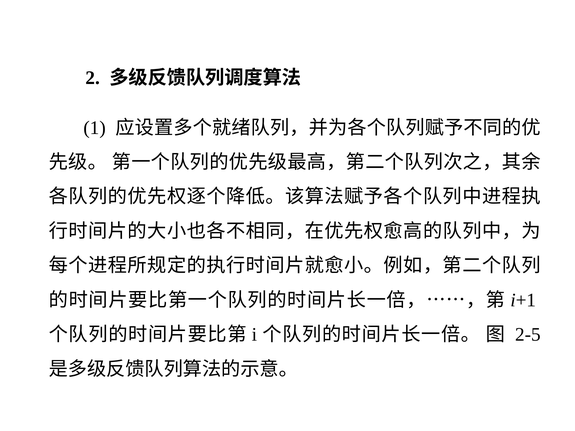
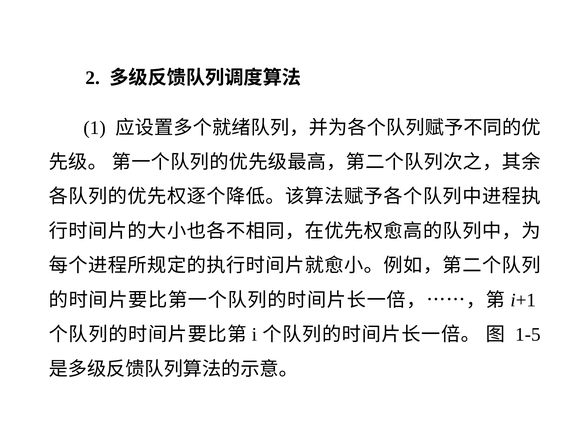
2-5: 2-5 -> 1-5
